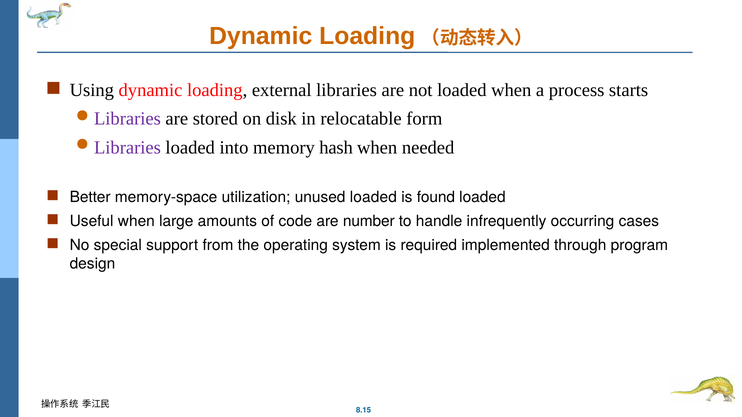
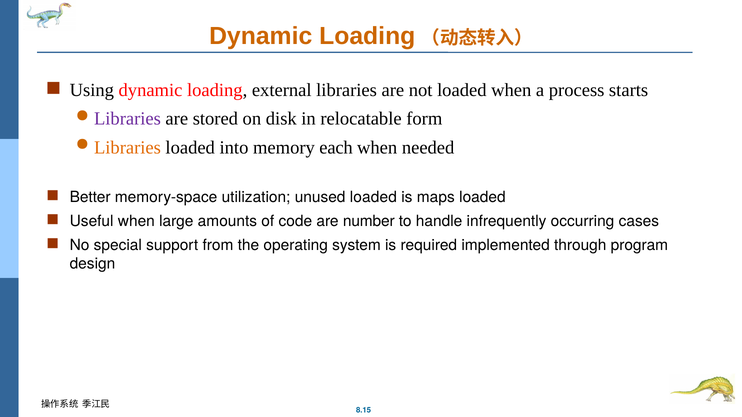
Libraries at (127, 148) colour: purple -> orange
hash: hash -> each
found: found -> maps
